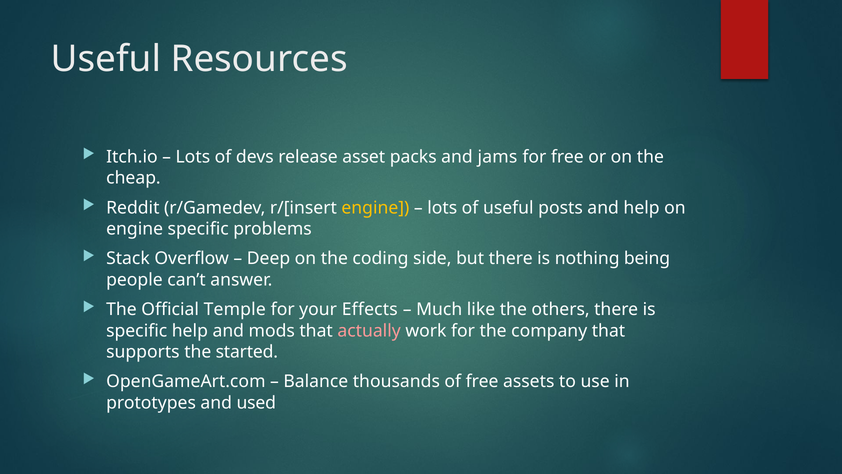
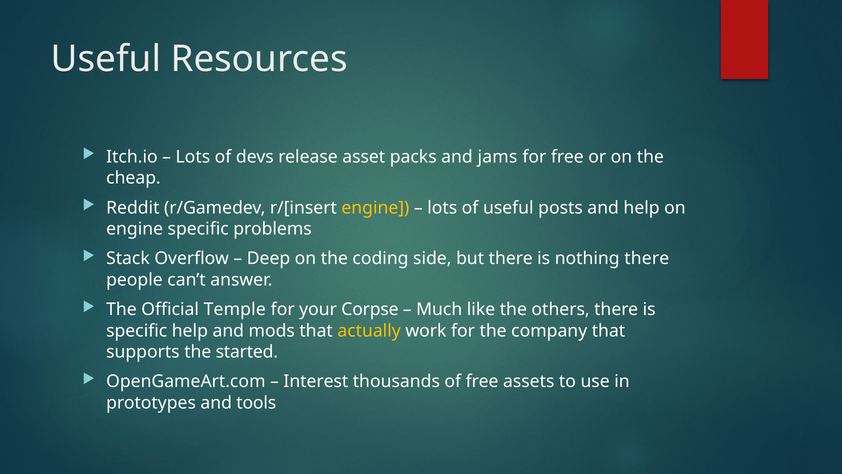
nothing being: being -> there
Effects: Effects -> Corpse
actually colour: pink -> yellow
Balance: Balance -> Interest
used: used -> tools
